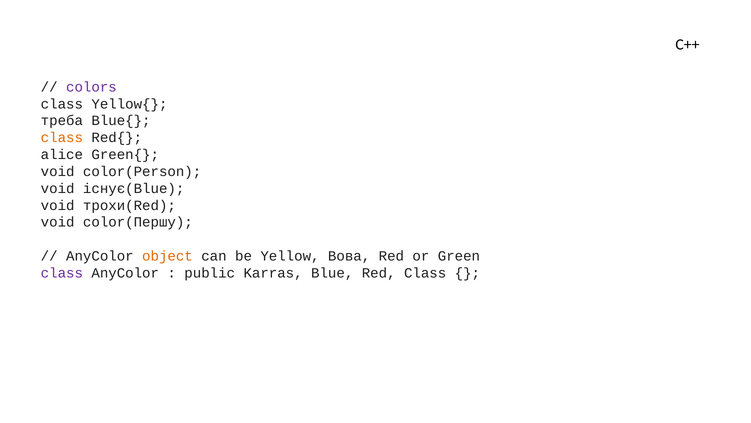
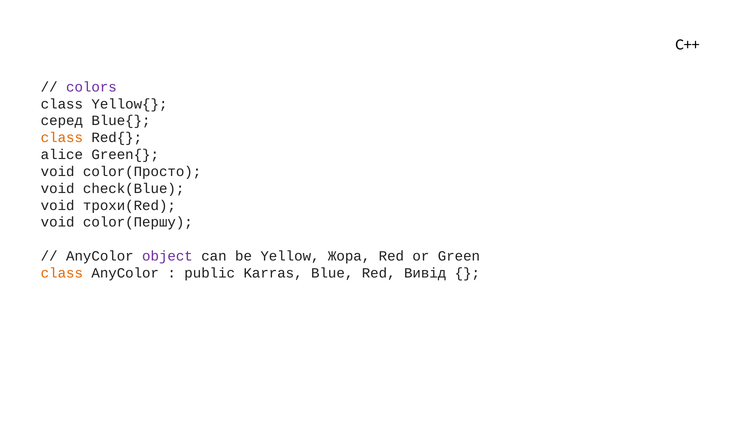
треба: треба -> серед
color(Person: color(Person -> color(Просто
існує(Blue: існує(Blue -> check(Blue
object colour: orange -> purple
Вова: Вова -> Жора
class at (62, 273) colour: purple -> orange
Red Class: Class -> Вивід
